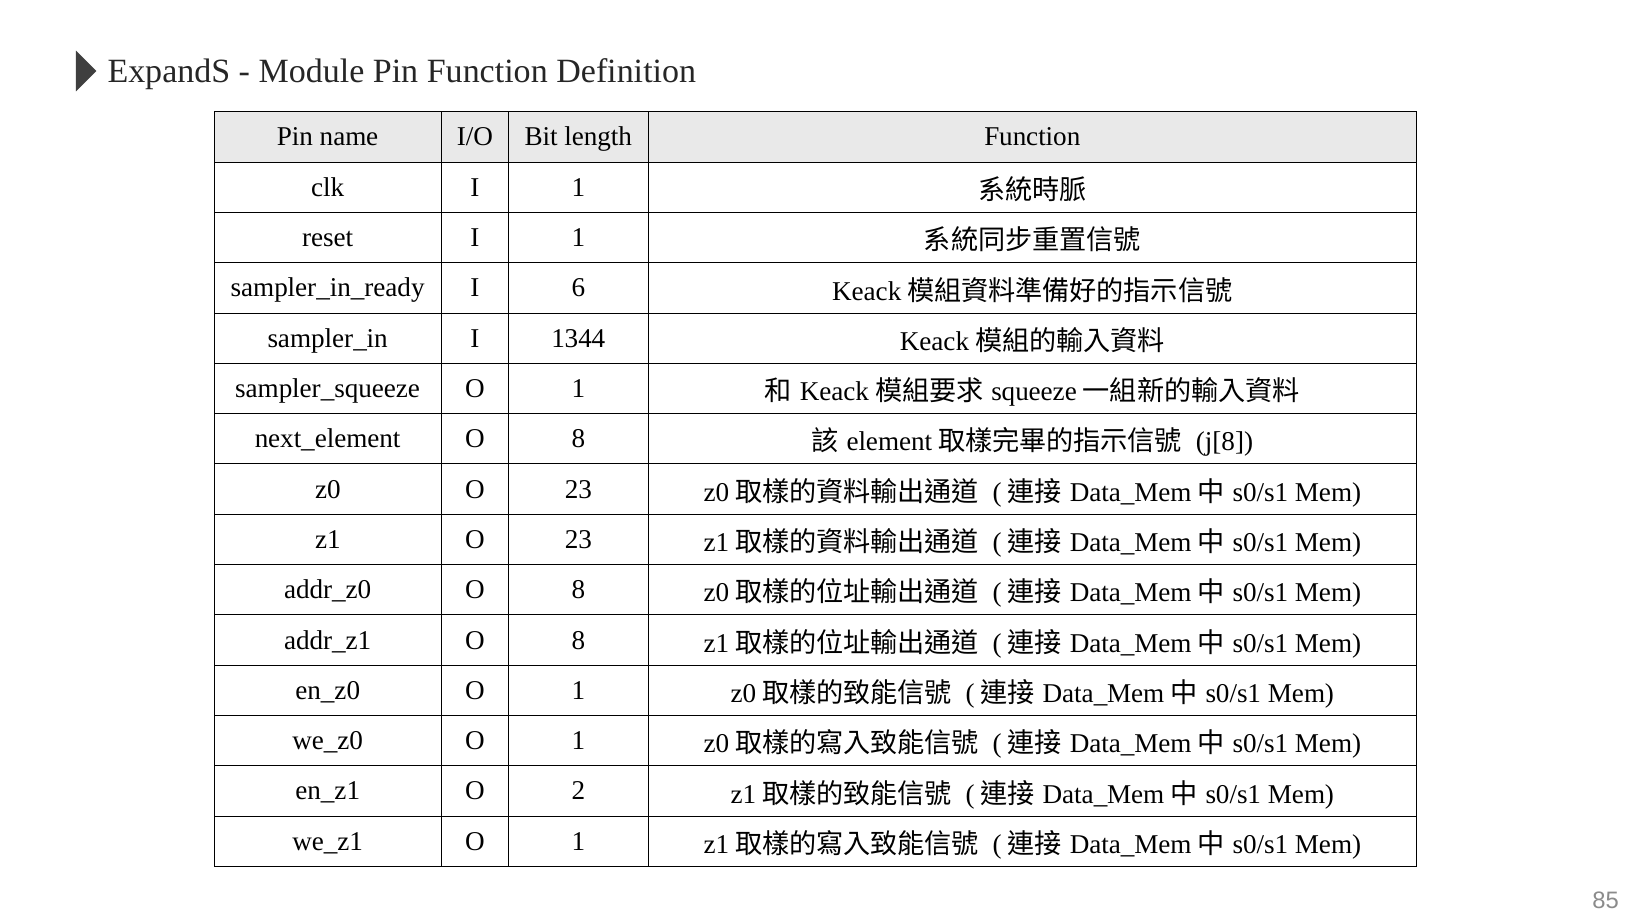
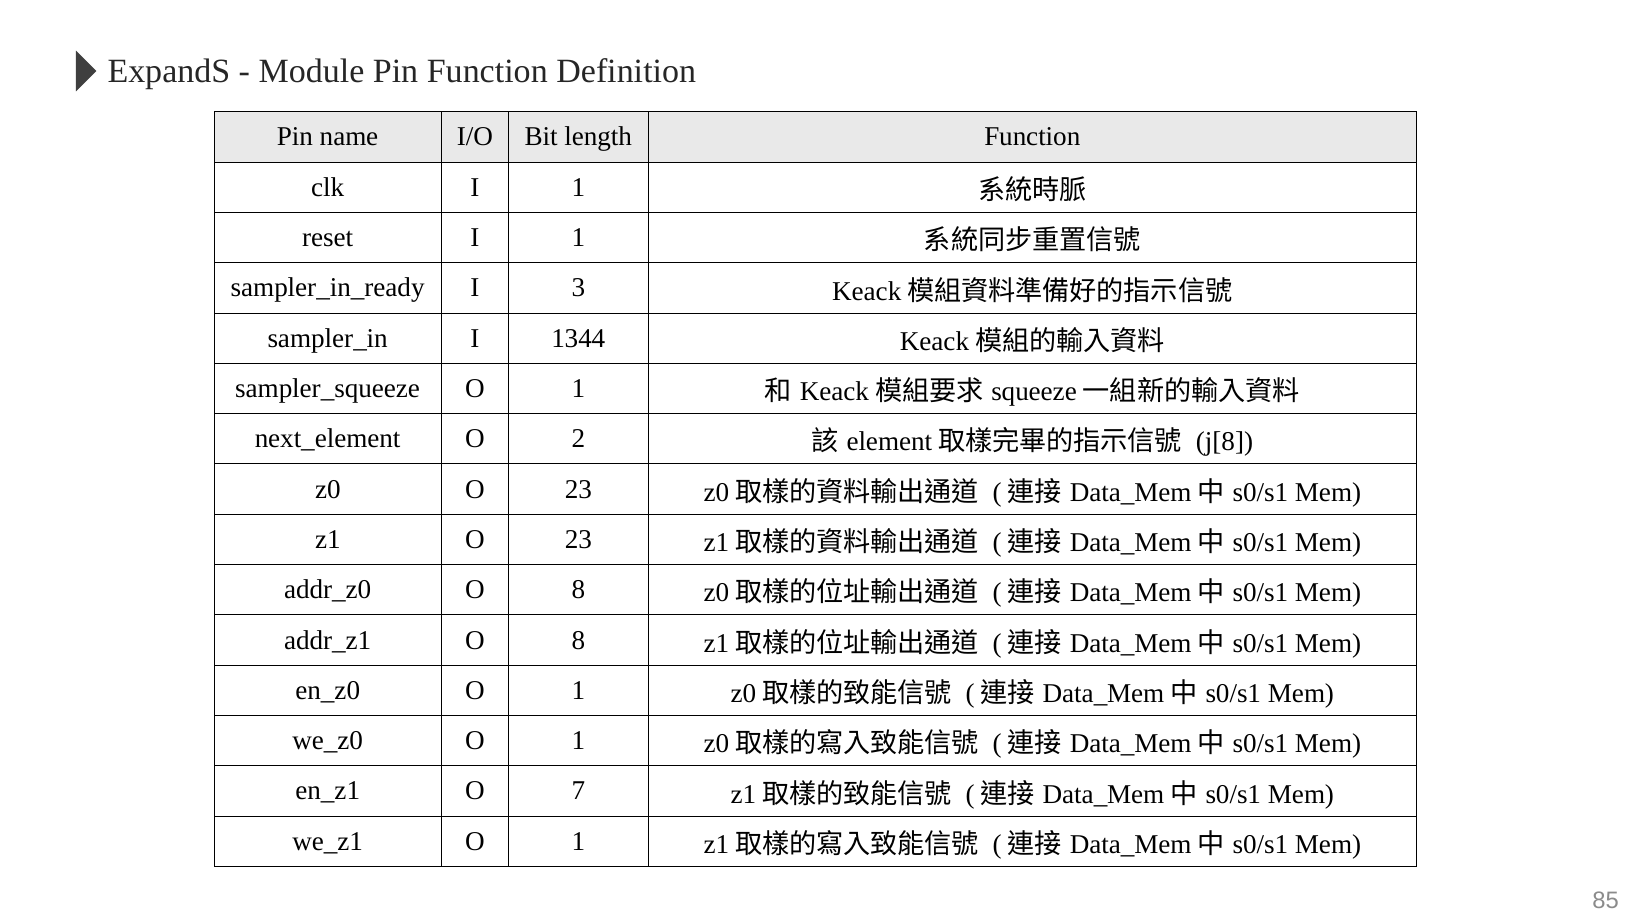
6: 6 -> 3
8 at (578, 439): 8 -> 2
2: 2 -> 7
